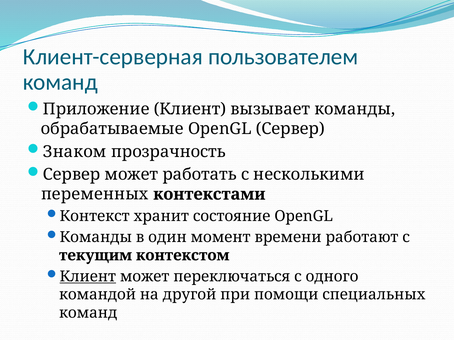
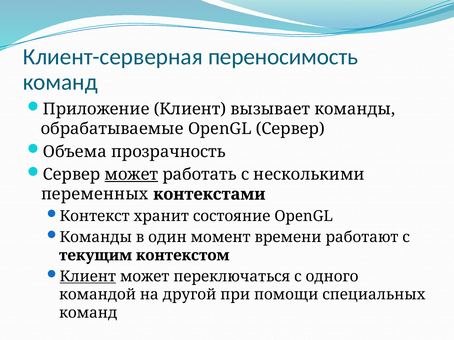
пользователем: пользователем -> переносимость
Знаком: Знаком -> Объема
может at (131, 175) underline: none -> present
